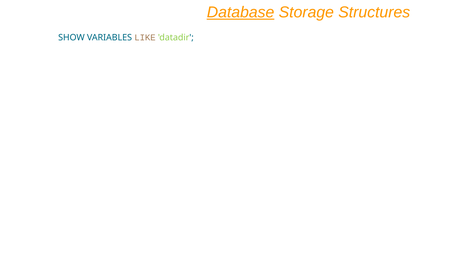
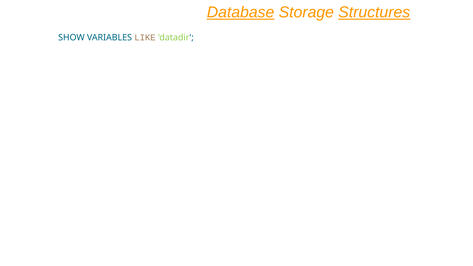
Structures underline: none -> present
